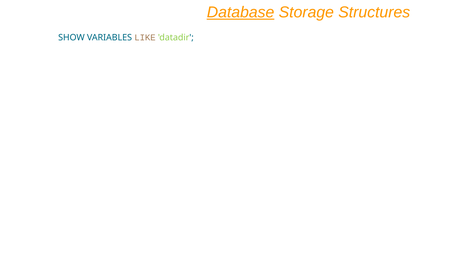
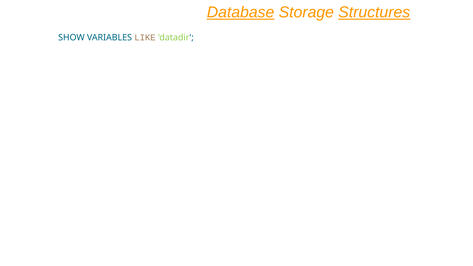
Structures underline: none -> present
